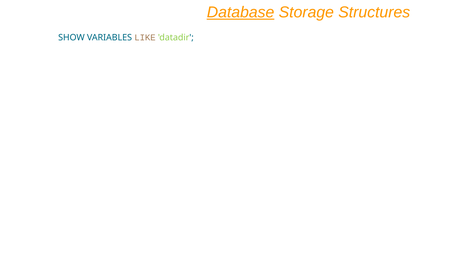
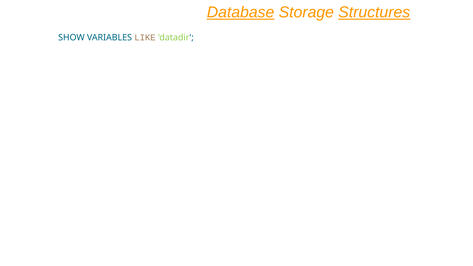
Structures underline: none -> present
